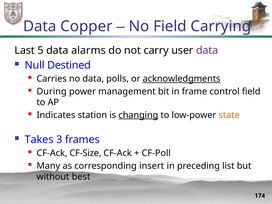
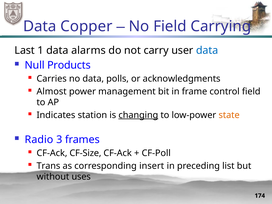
5: 5 -> 1
data at (207, 50) colour: purple -> blue
Destined: Destined -> Products
acknowledgments underline: present -> none
During: During -> Almost
Takes: Takes -> Radio
Many: Many -> Trans
best: best -> uses
